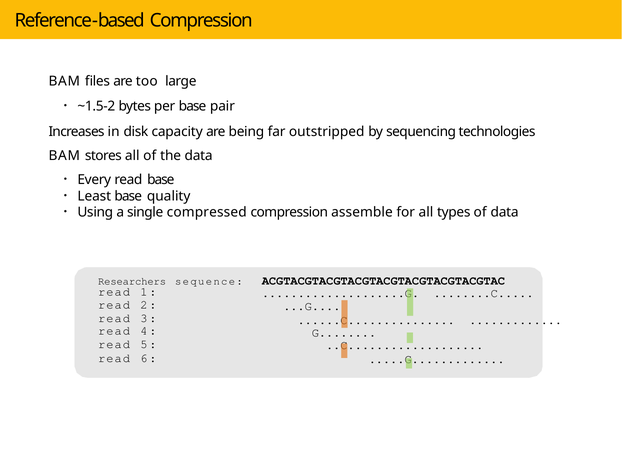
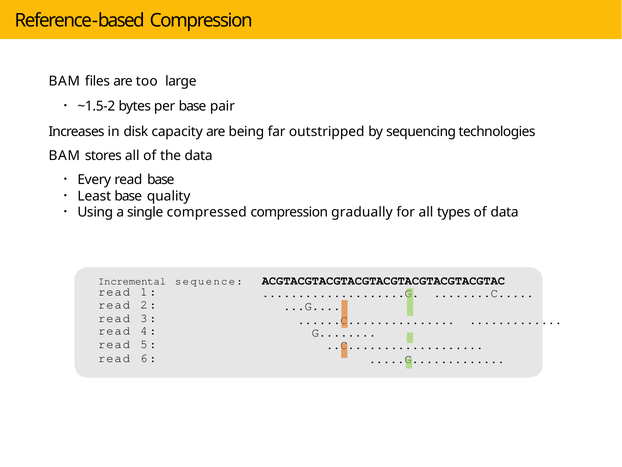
assemble: assemble -> gradually
Researchers: Researchers -> Incremental
